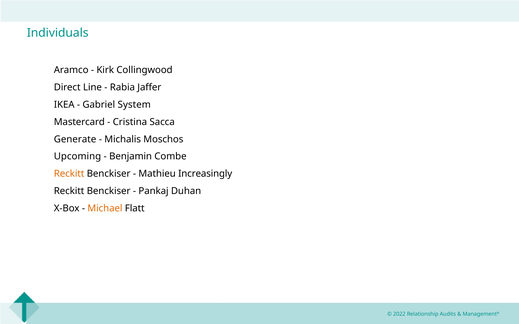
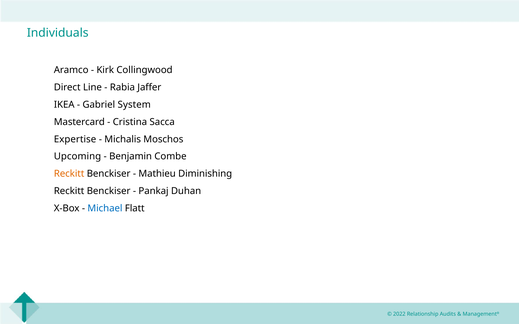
Generate: Generate -> Expertise
Increasingly: Increasingly -> Diminishing
Michael colour: orange -> blue
